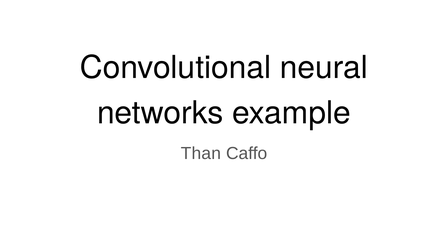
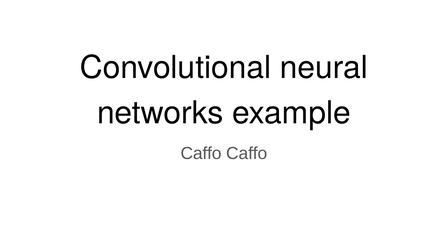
Than at (201, 153): Than -> Caffo
